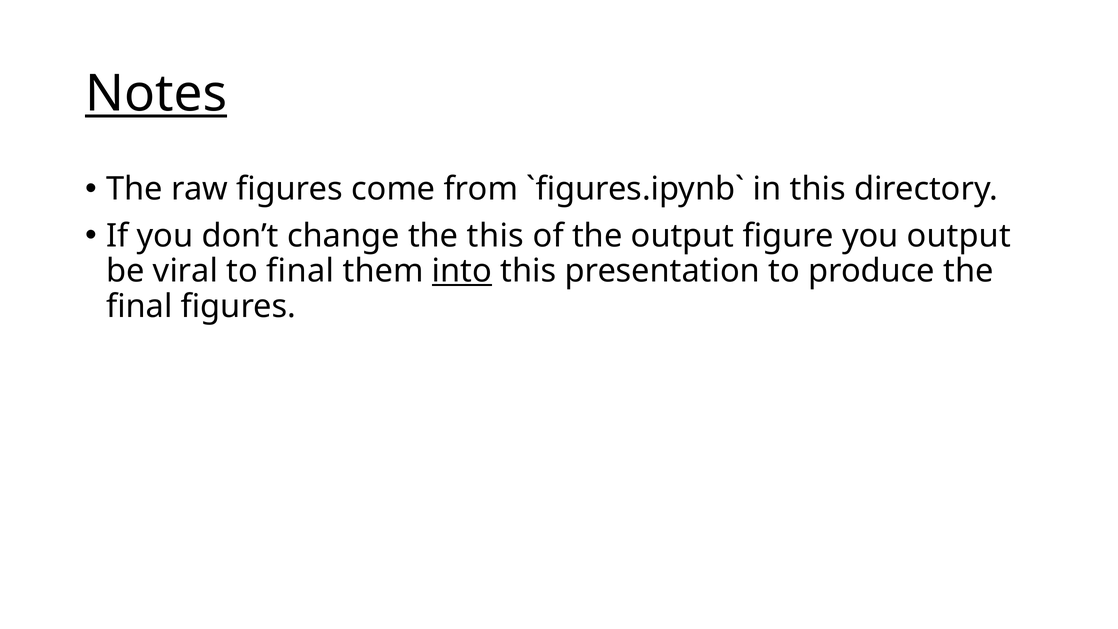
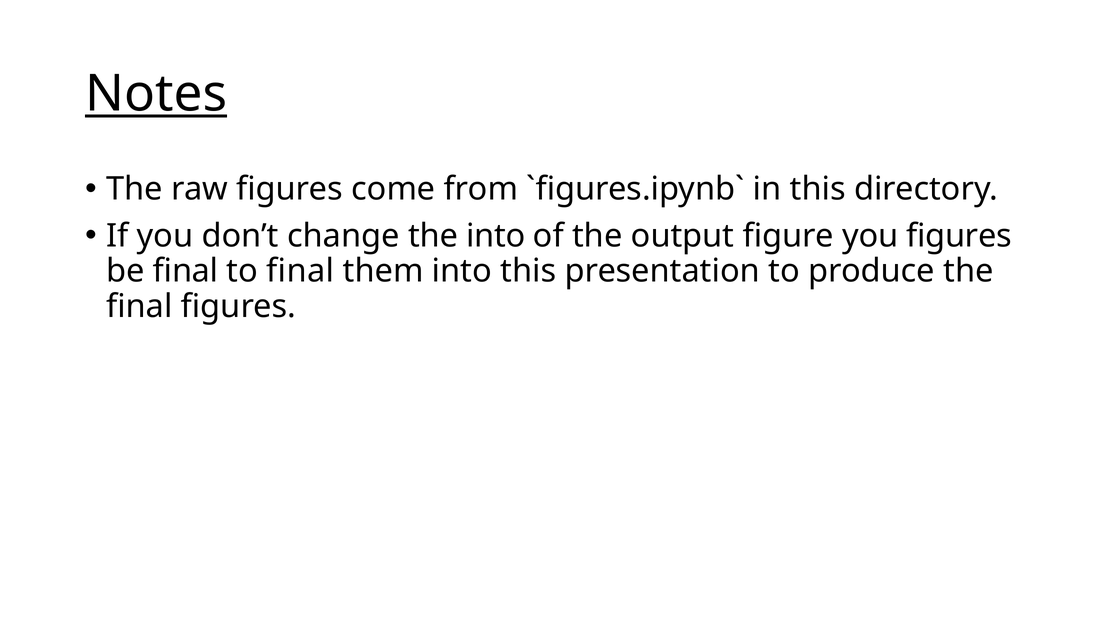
the this: this -> into
you output: output -> figures
be viral: viral -> final
into at (462, 271) underline: present -> none
